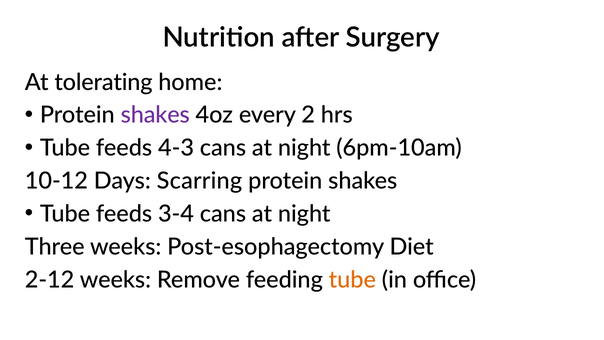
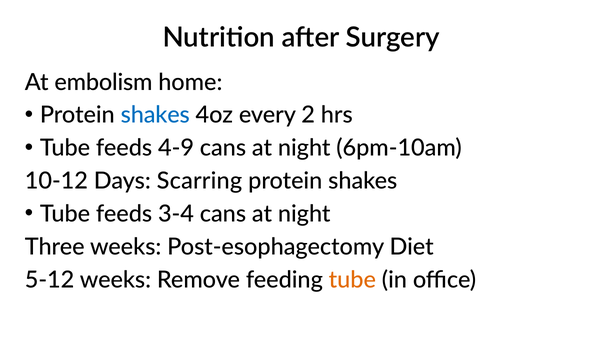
tolerating: tolerating -> embolism
shakes at (155, 115) colour: purple -> blue
4-3: 4-3 -> 4-9
2-12: 2-12 -> 5-12
